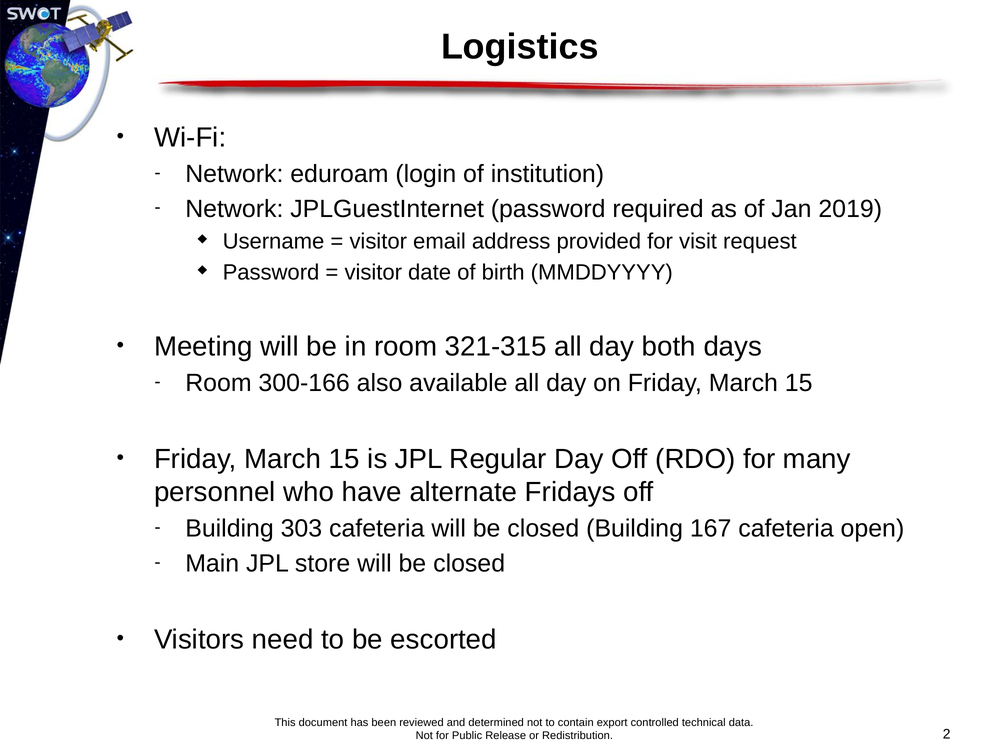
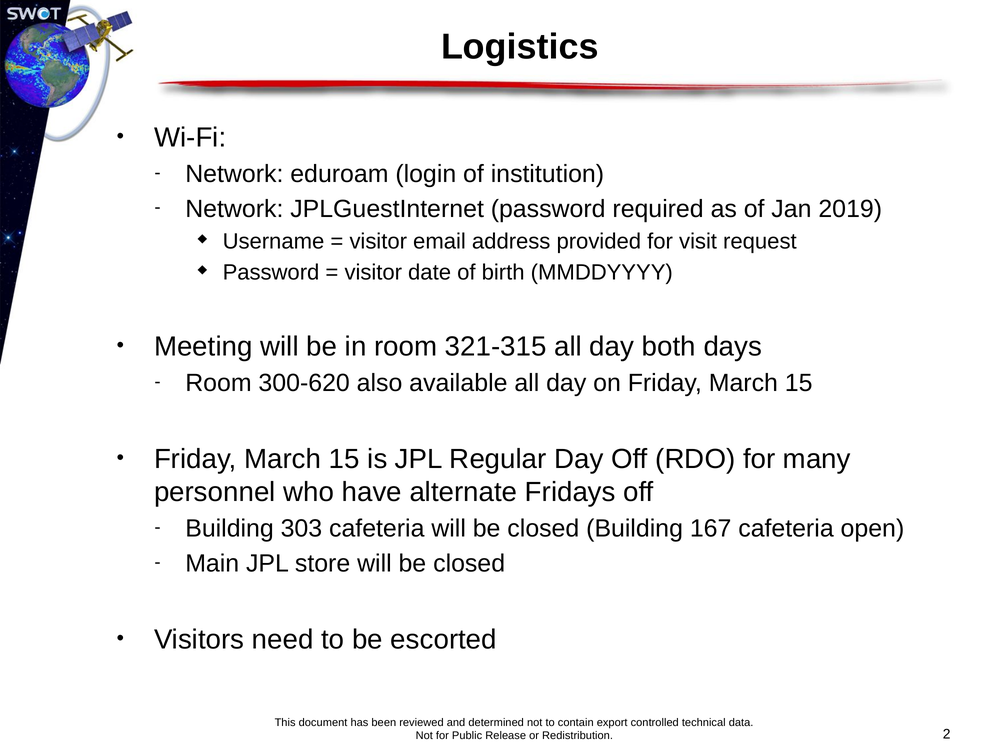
300-166: 300-166 -> 300-620
